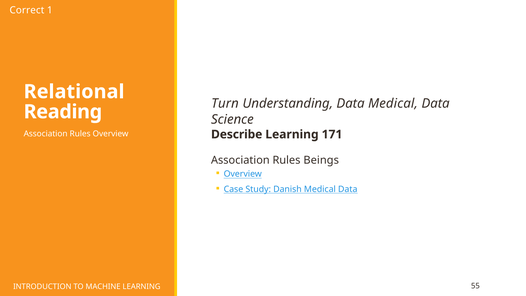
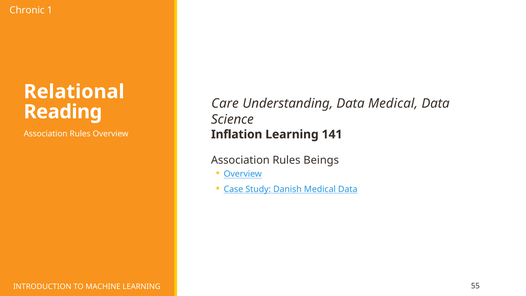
Correct: Correct -> Chronic
Turn: Turn -> Care
Describe: Describe -> Inflation
171: 171 -> 141
